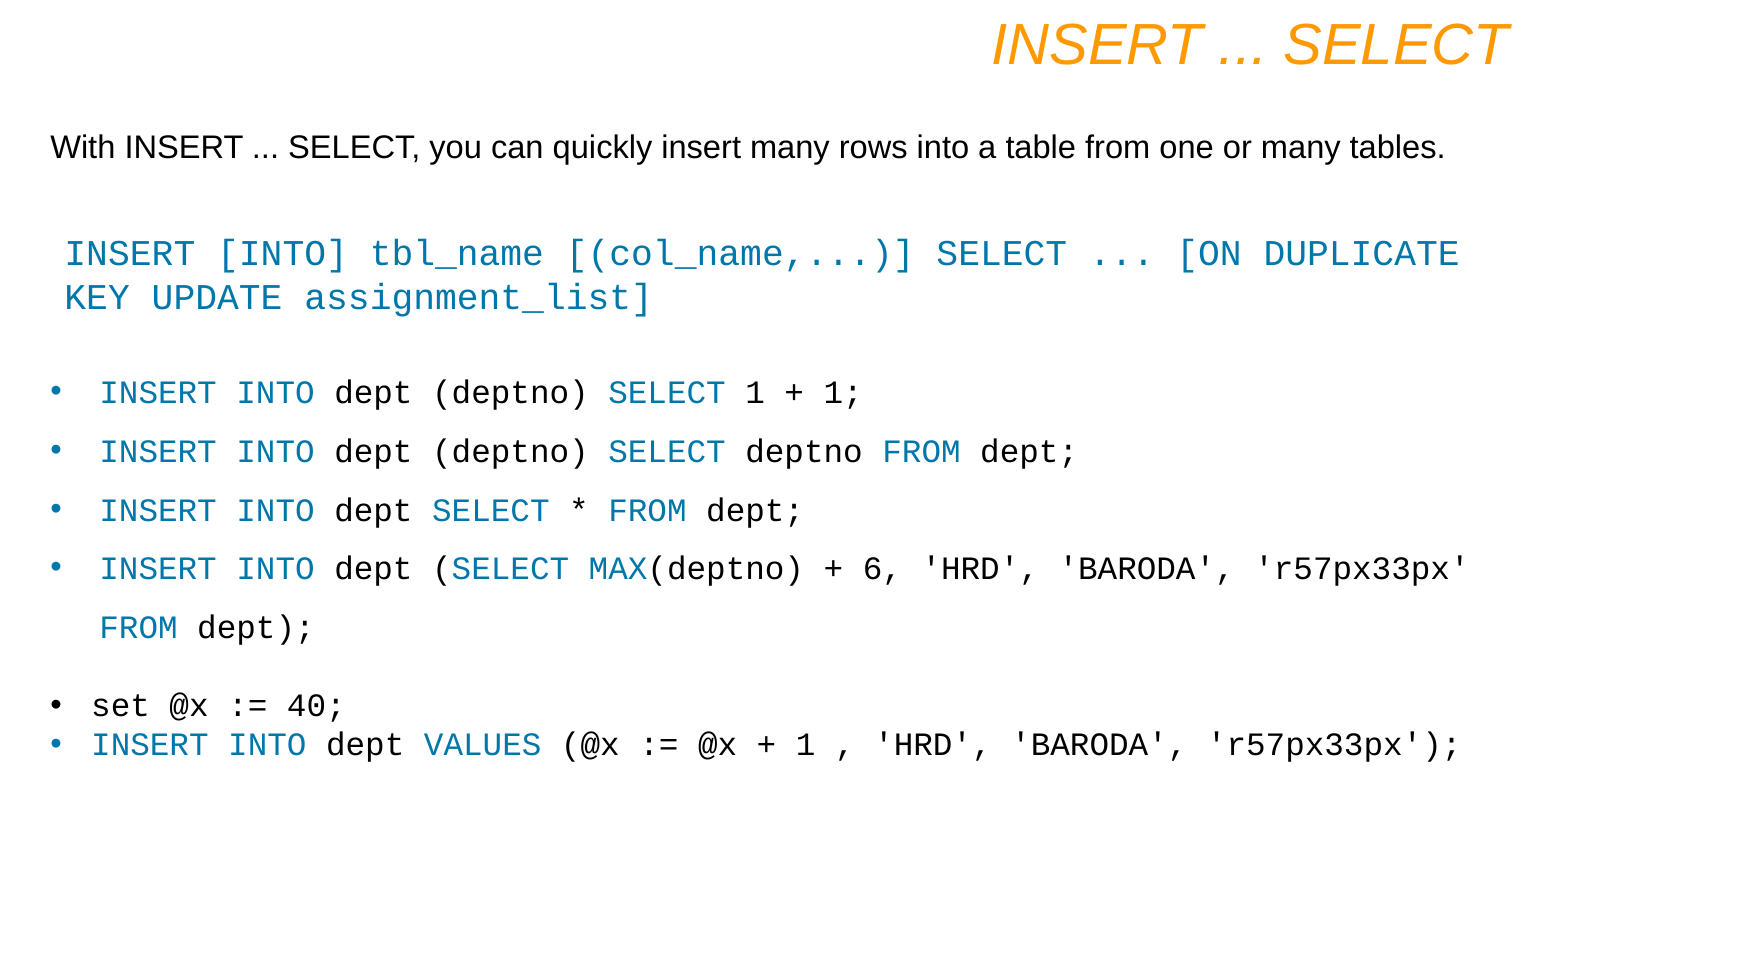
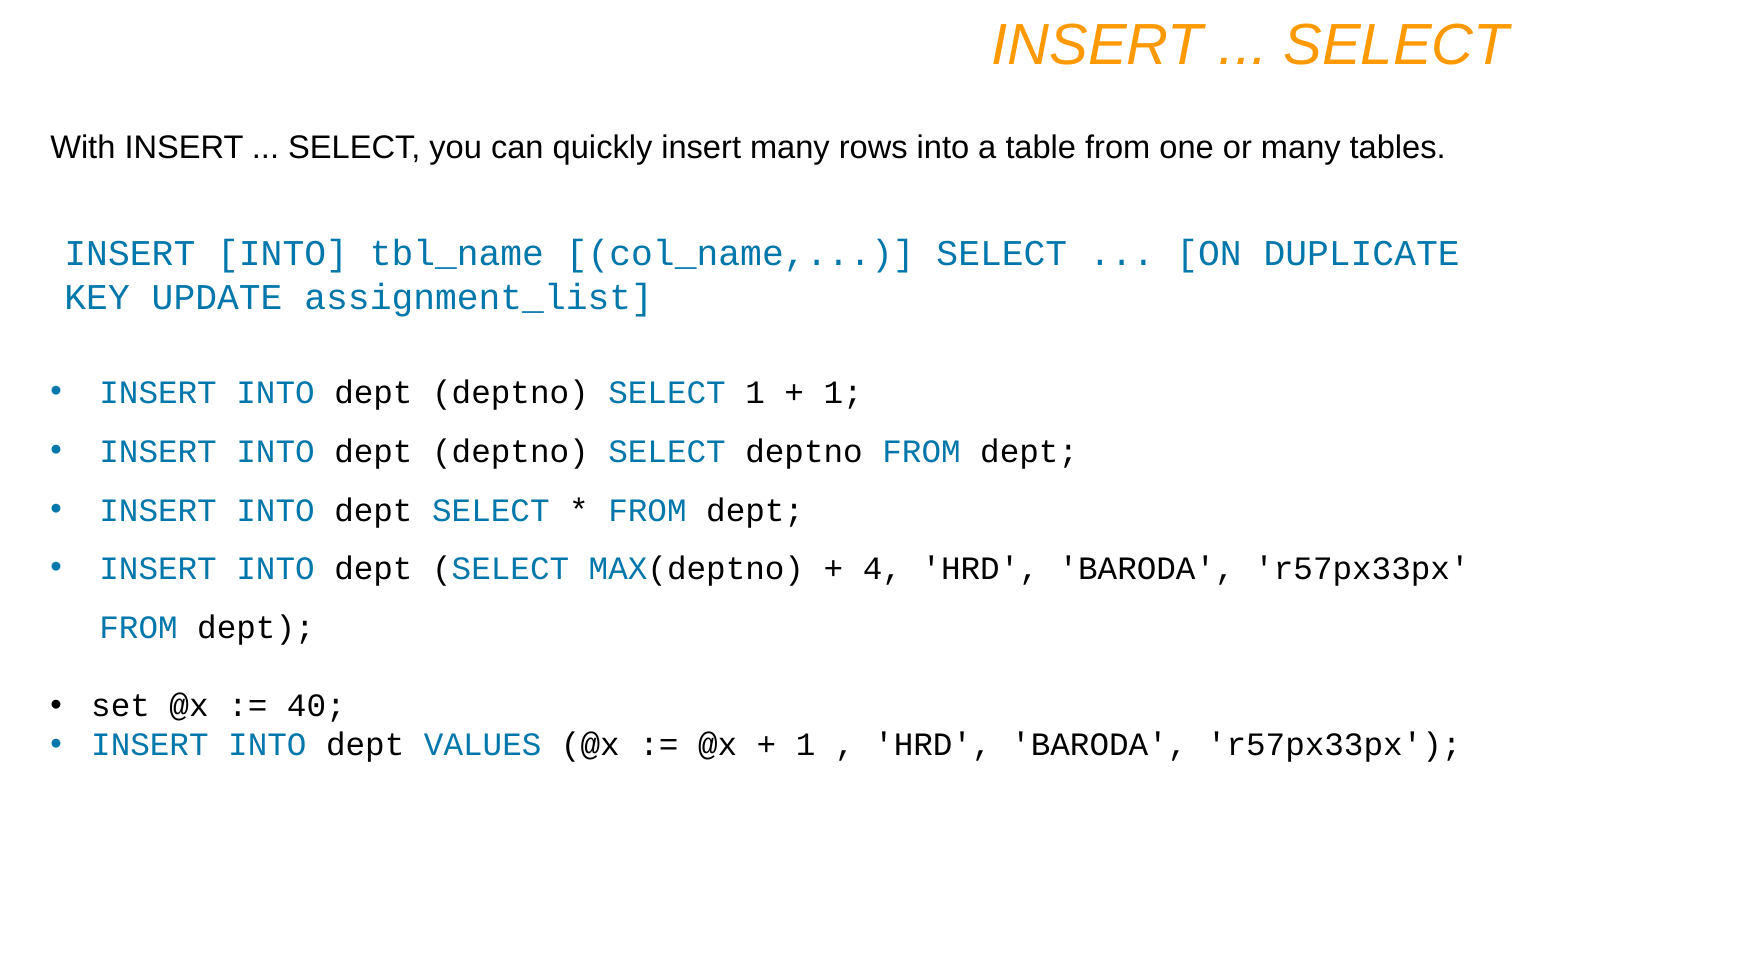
6: 6 -> 4
